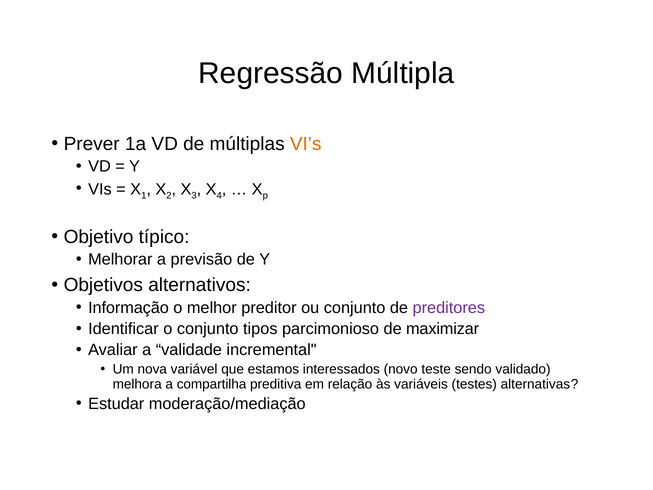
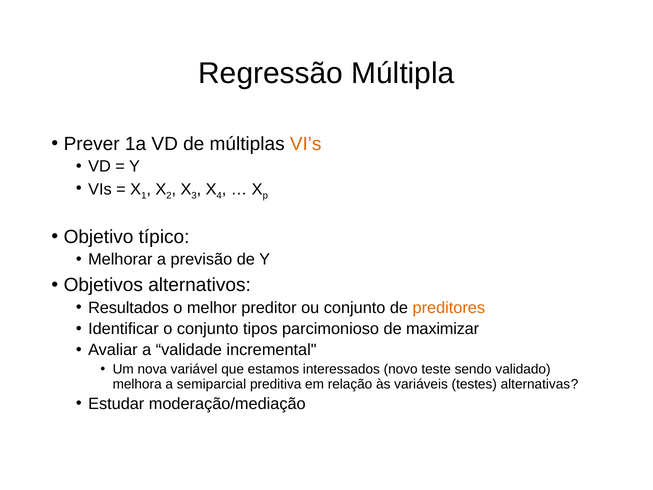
Informação: Informação -> Resultados
preditores colour: purple -> orange
compartilha: compartilha -> semiparcial
